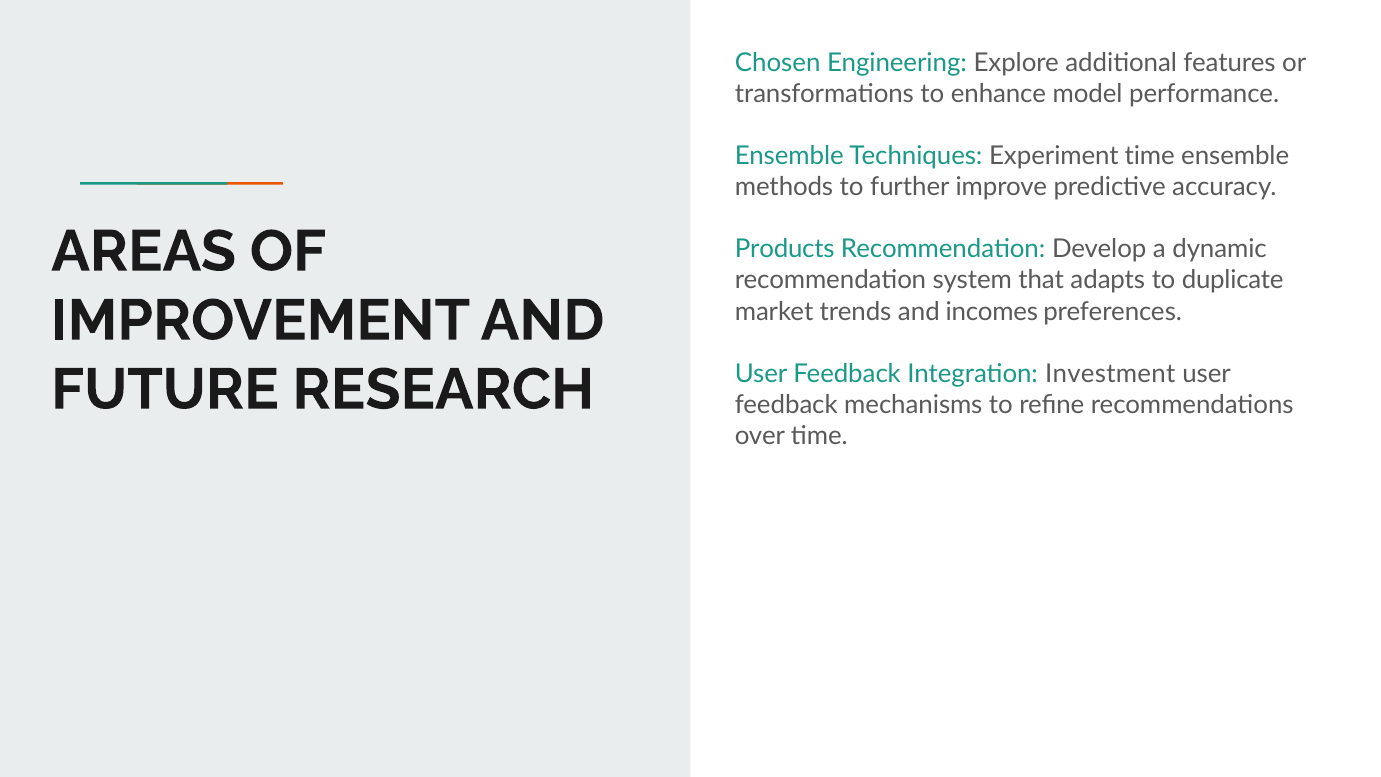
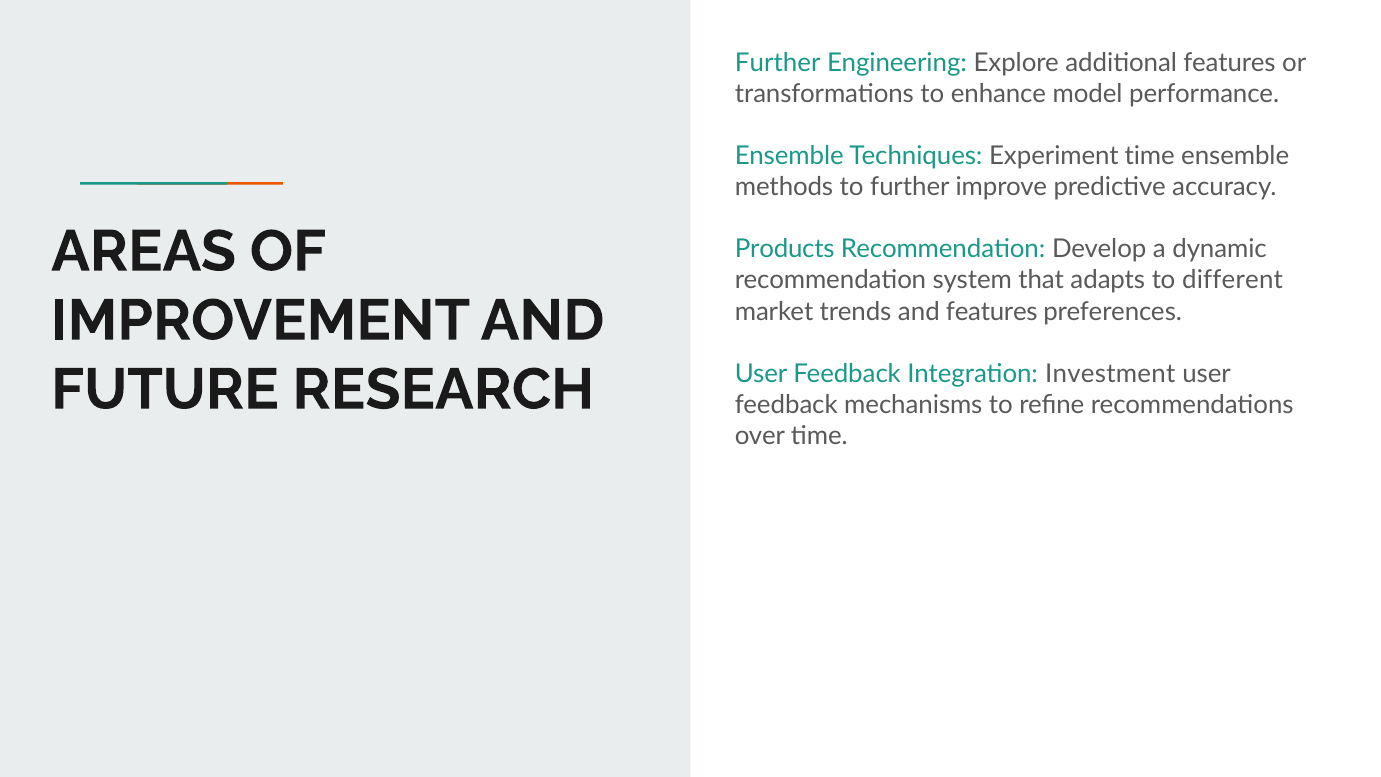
Chosen at (778, 63): Chosen -> Further
duplicate: duplicate -> different
and incomes: incomes -> features
